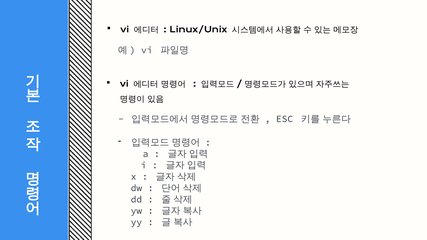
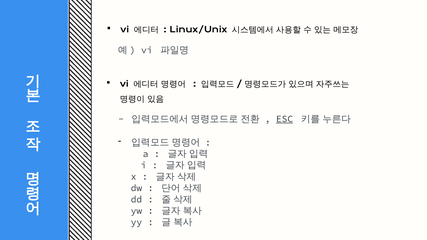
ESC underline: none -> present
